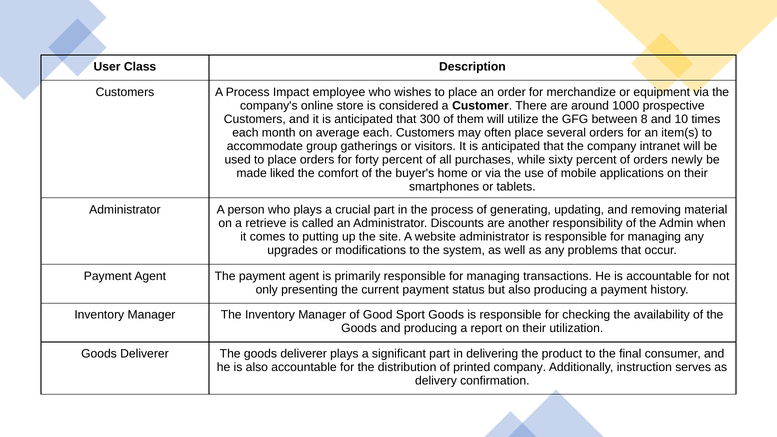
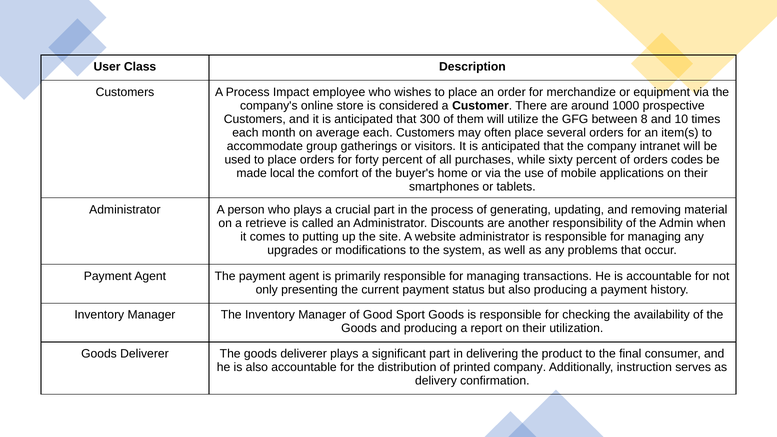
newly: newly -> codes
liked: liked -> local
